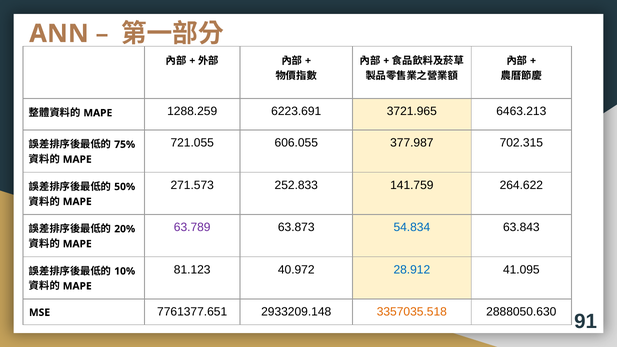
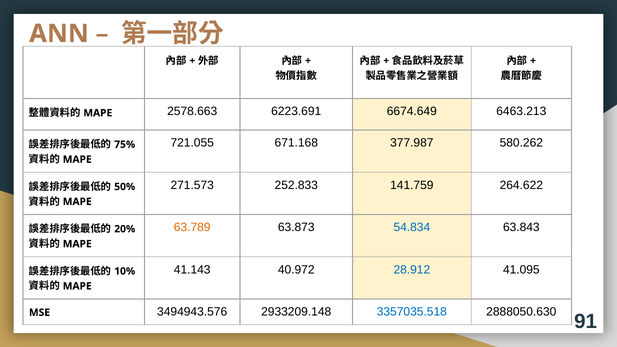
1288.259: 1288.259 -> 2578.663
3721.965: 3721.965 -> 6674.649
606.055: 606.055 -> 671.168
702.315: 702.315 -> 580.262
63.789 colour: purple -> orange
81.123: 81.123 -> 41.143
7761377.651: 7761377.651 -> 3494943.576
3357035.518 colour: orange -> blue
